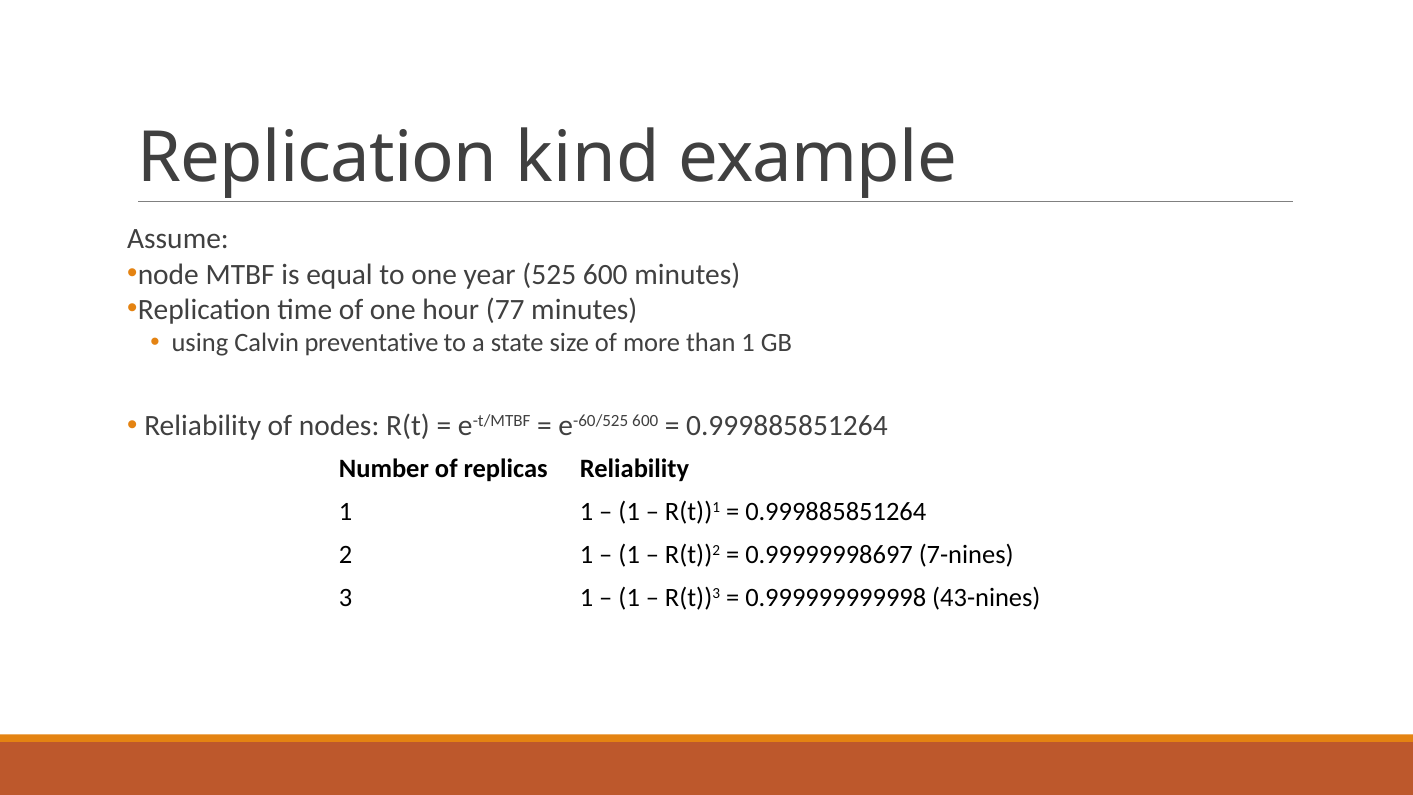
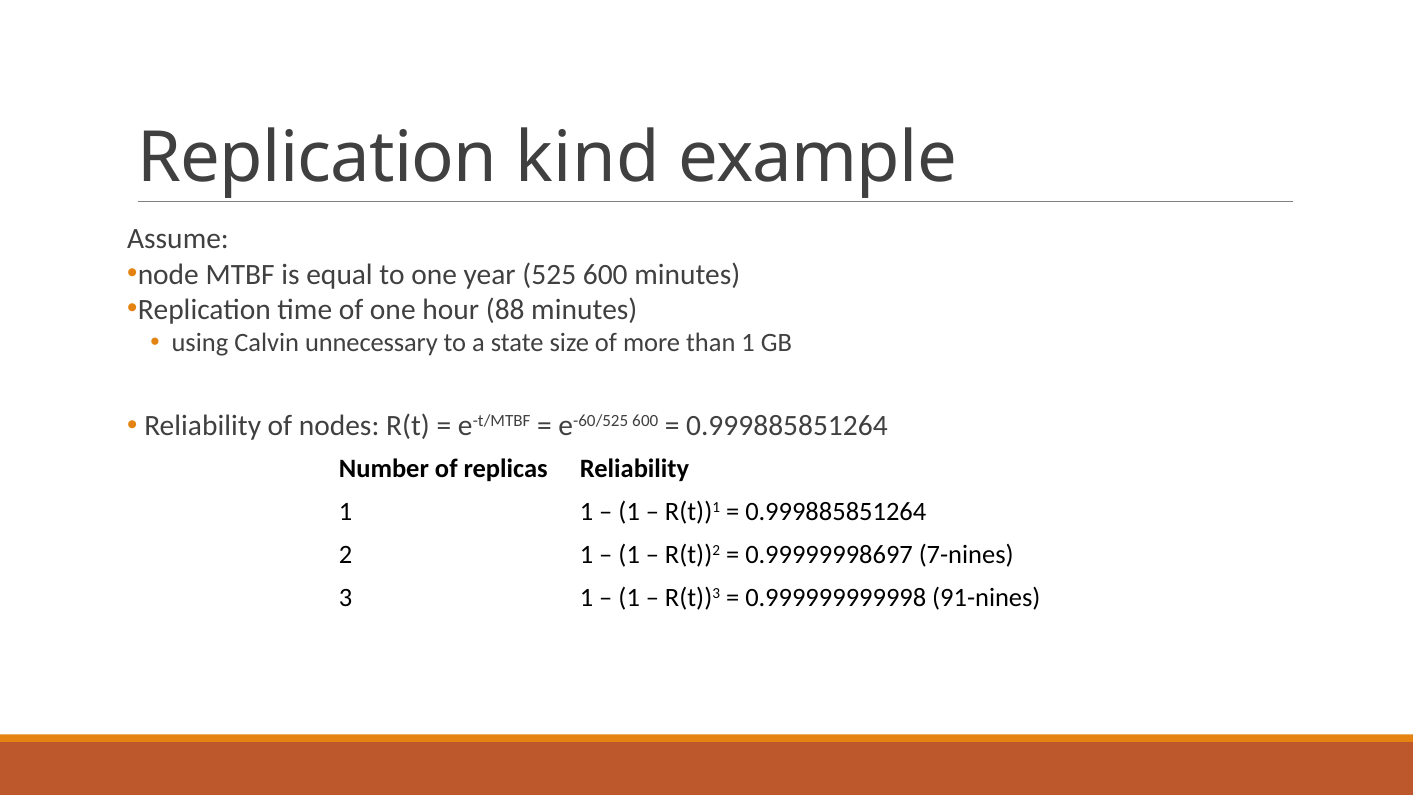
77: 77 -> 88
preventative: preventative -> unnecessary
43-nines: 43-nines -> 91-nines
